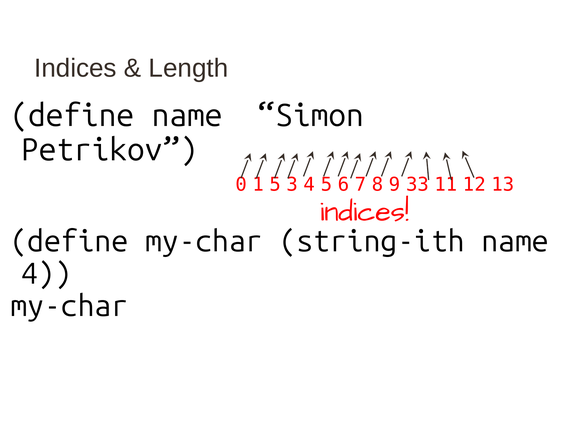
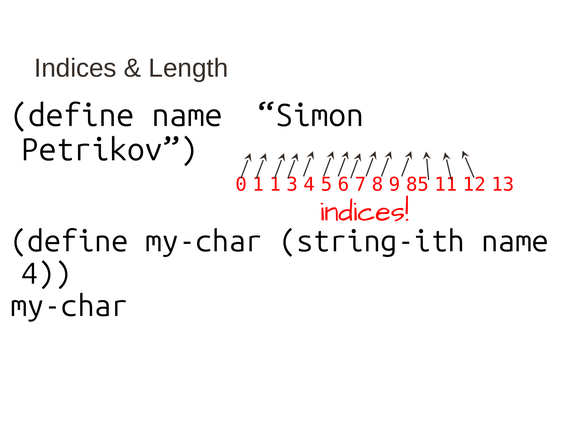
1 5: 5 -> 1
33: 33 -> 85
